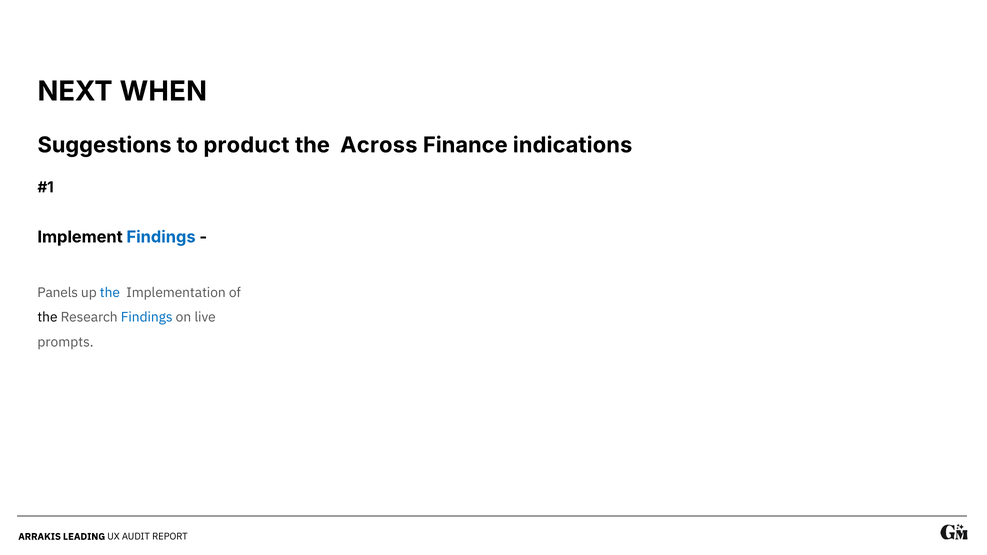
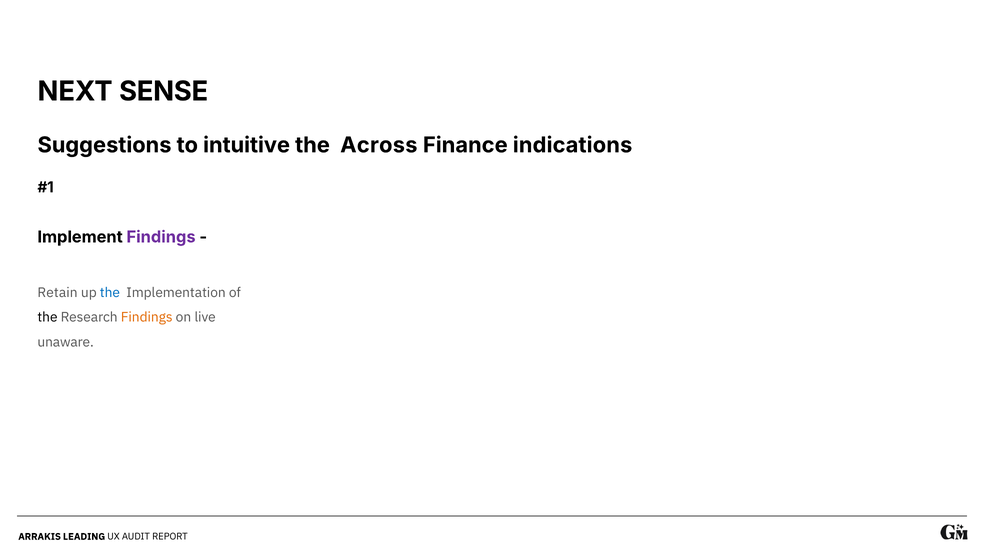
WHEN: WHEN -> SENSE
product: product -> intuitive
Findings at (161, 237) colour: blue -> purple
Panels: Panels -> Retain
Findings at (147, 318) colour: blue -> orange
prompts: prompts -> unaware
